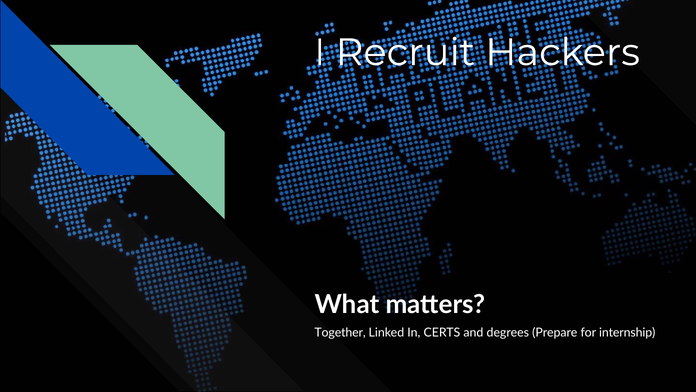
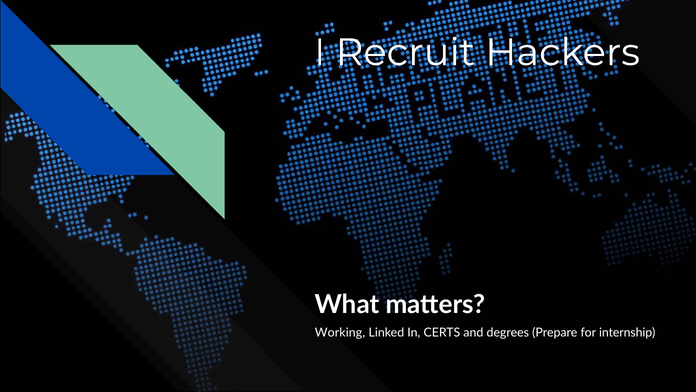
Together: Together -> Working
